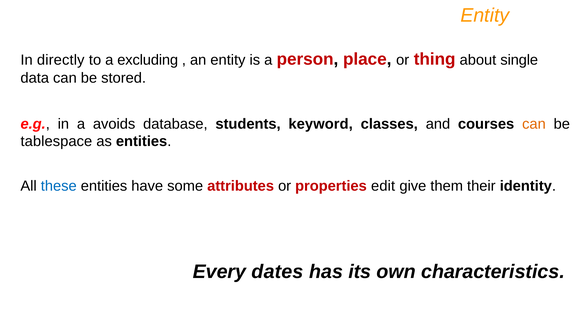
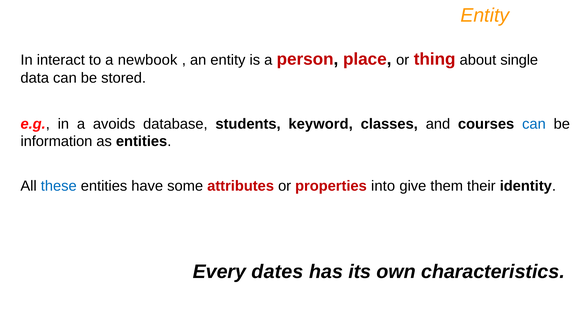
directly: directly -> interact
excluding: excluding -> newbook
can at (534, 124) colour: orange -> blue
tablespace: tablespace -> information
edit: edit -> into
